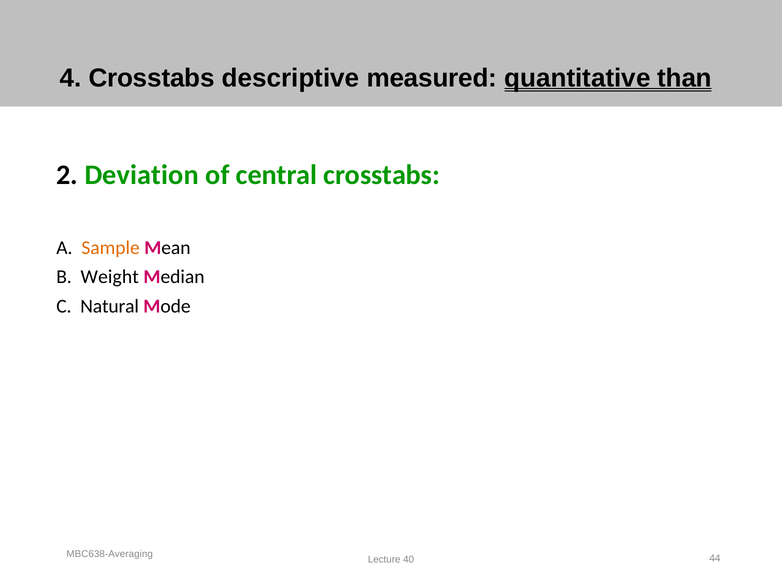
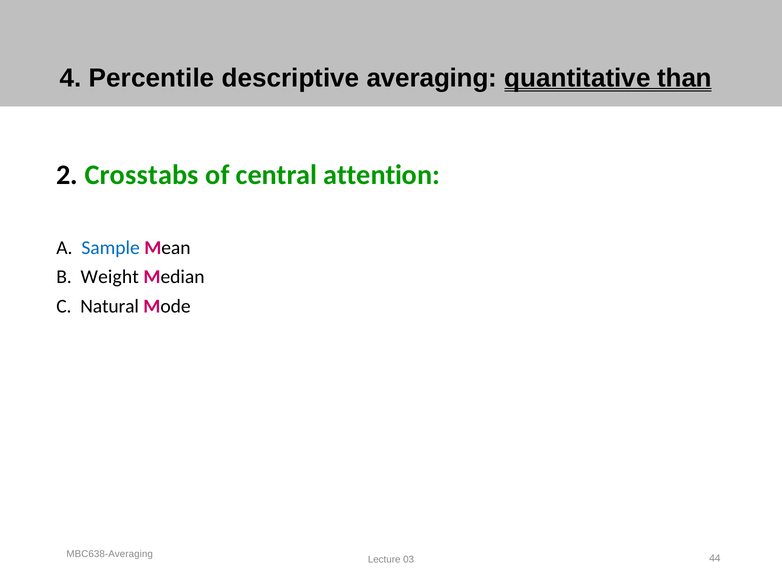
4 Crosstabs: Crosstabs -> Percentile
measured: measured -> averaging
Deviation: Deviation -> Crosstabs
central crosstabs: crosstabs -> attention
Sample colour: orange -> blue
40: 40 -> 03
